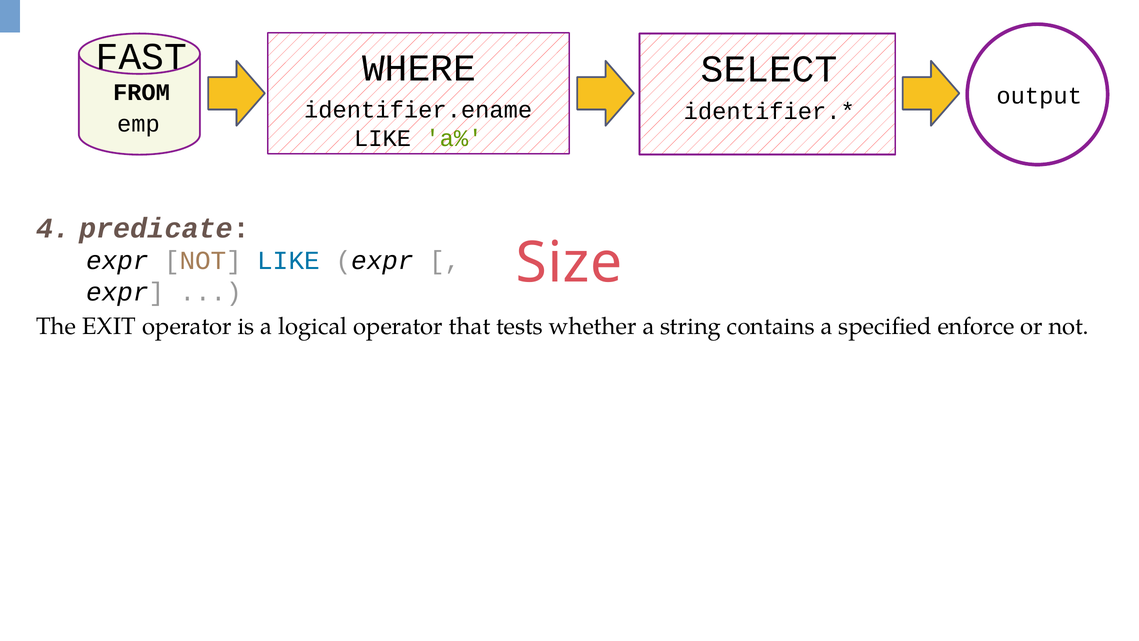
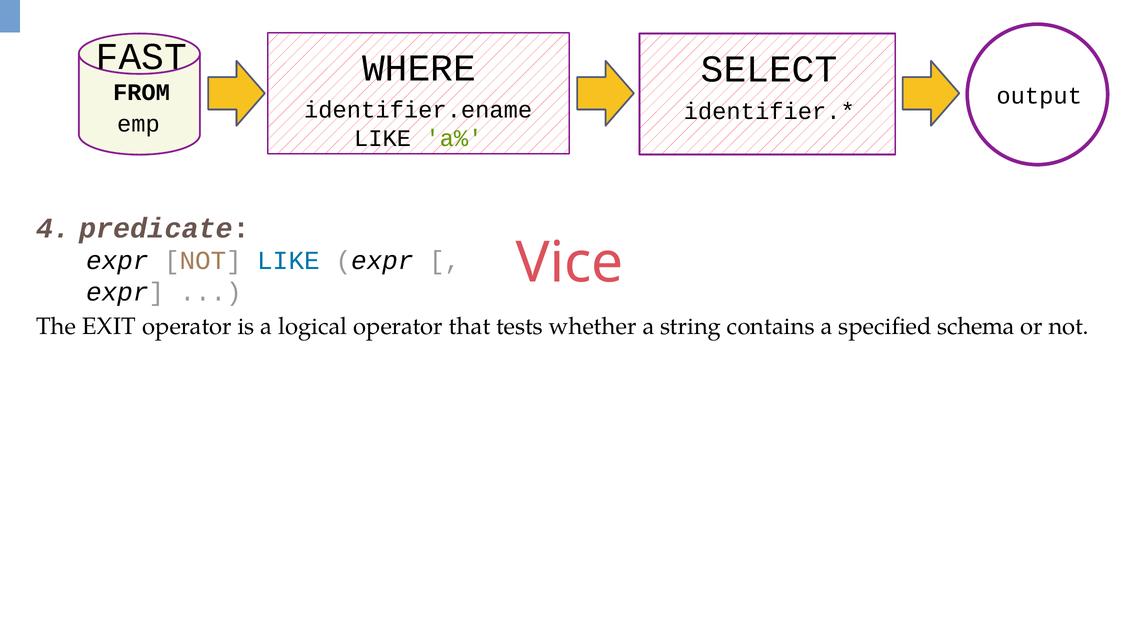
Size: Size -> Vice
enforce: enforce -> schema
